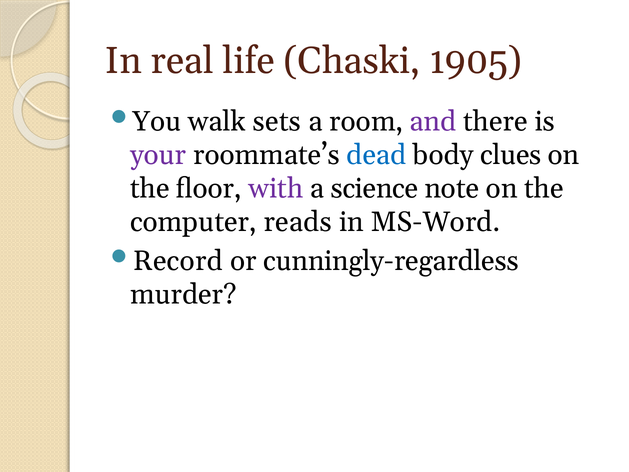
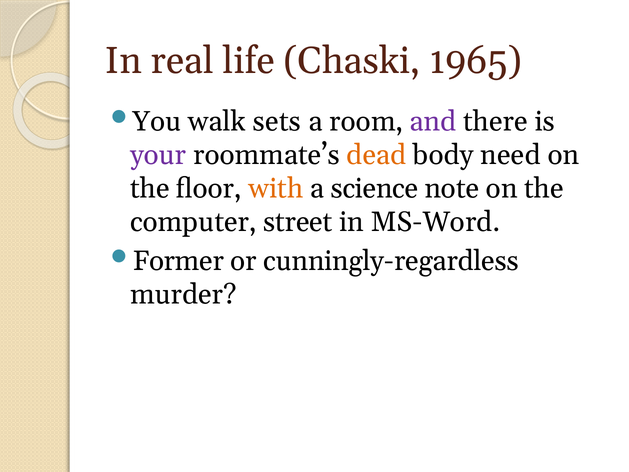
1905: 1905 -> 1965
dead colour: blue -> orange
clues: clues -> need
with colour: purple -> orange
reads: reads -> street
Record: Record -> Former
